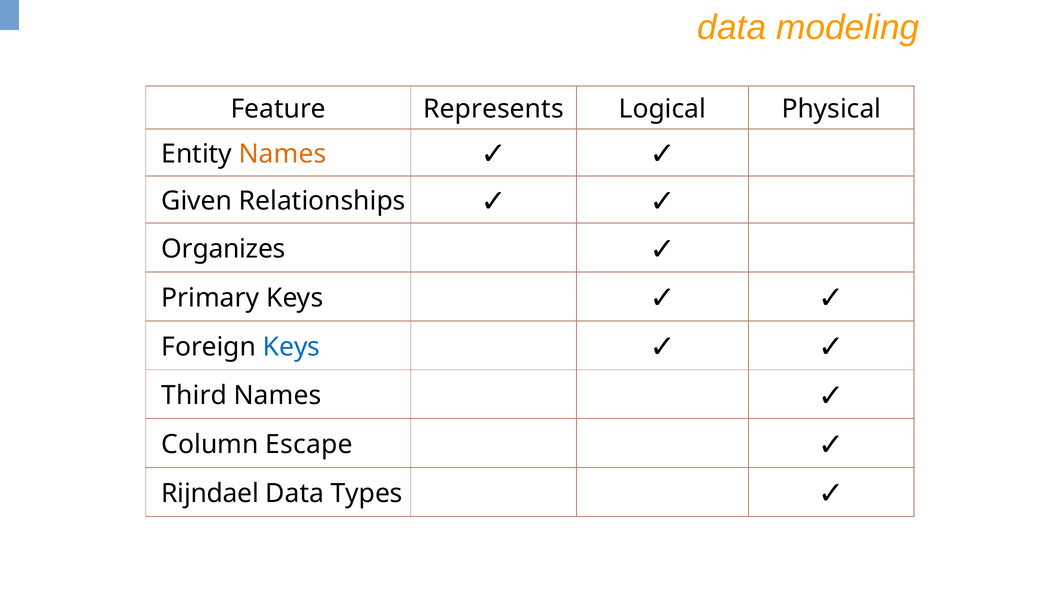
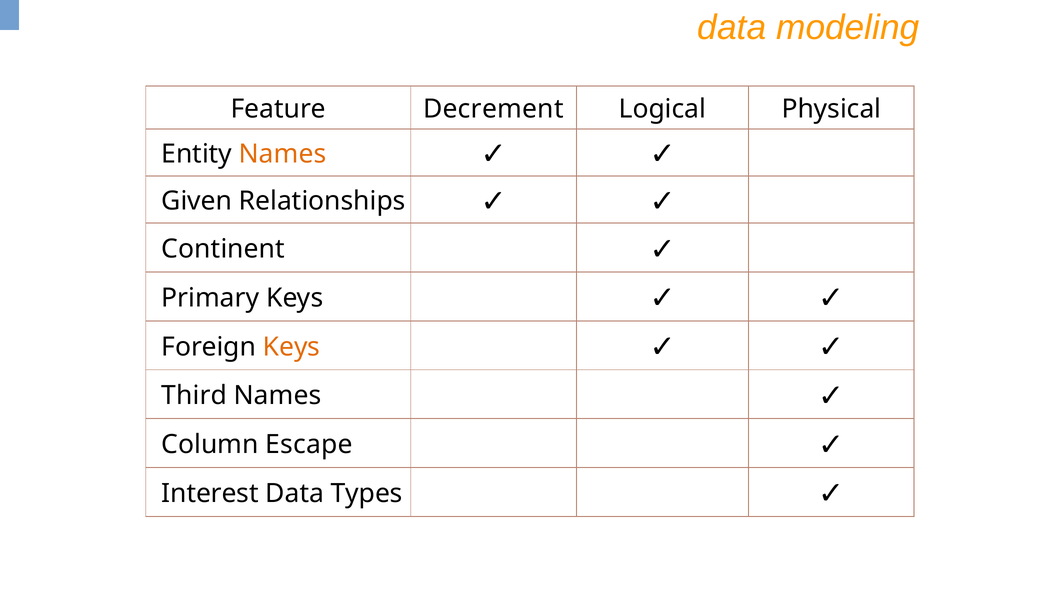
Represents: Represents -> Decrement
Organizes: Organizes -> Continent
Keys at (292, 347) colour: blue -> orange
Rijndael: Rijndael -> Interest
